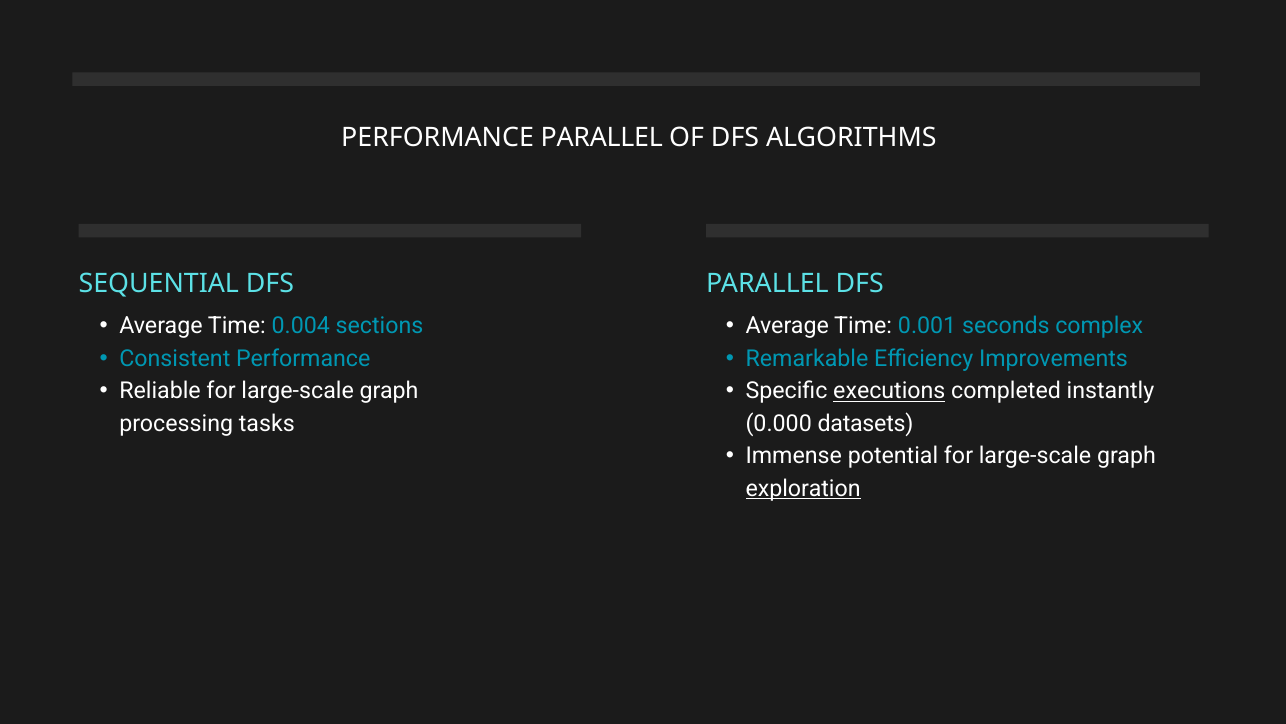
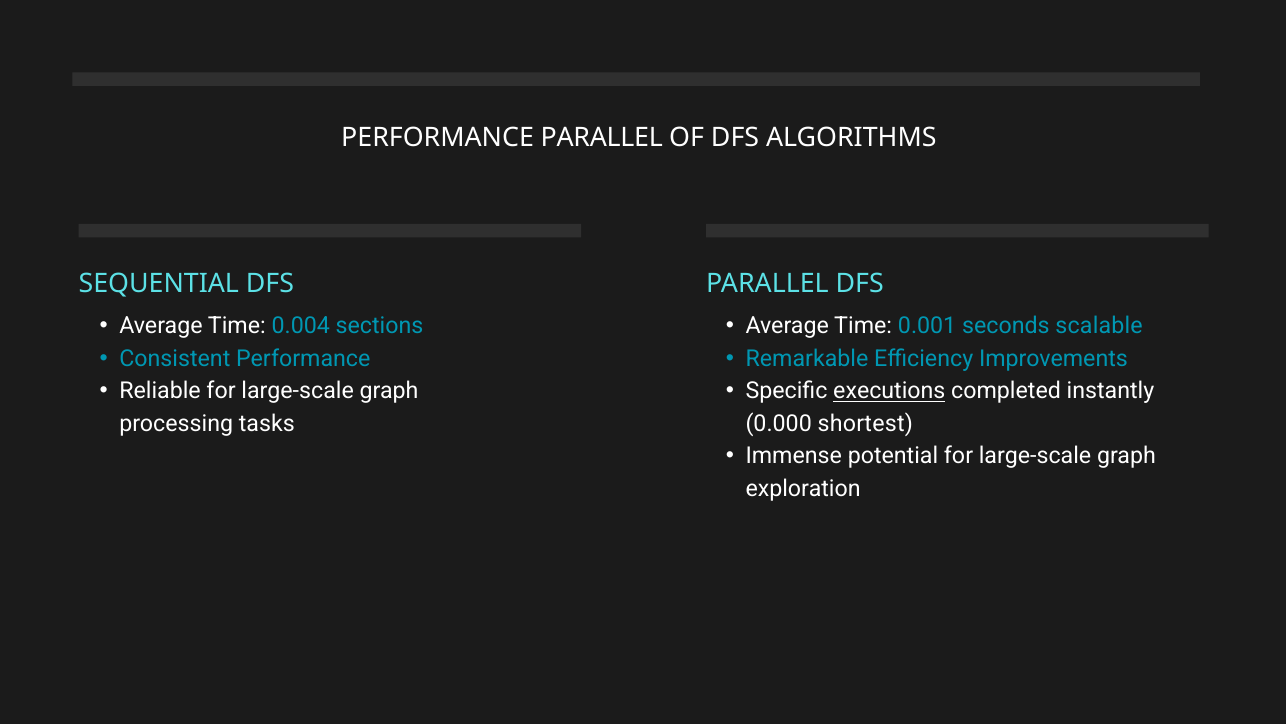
complex: complex -> scalable
datasets: datasets -> shortest
exploration underline: present -> none
